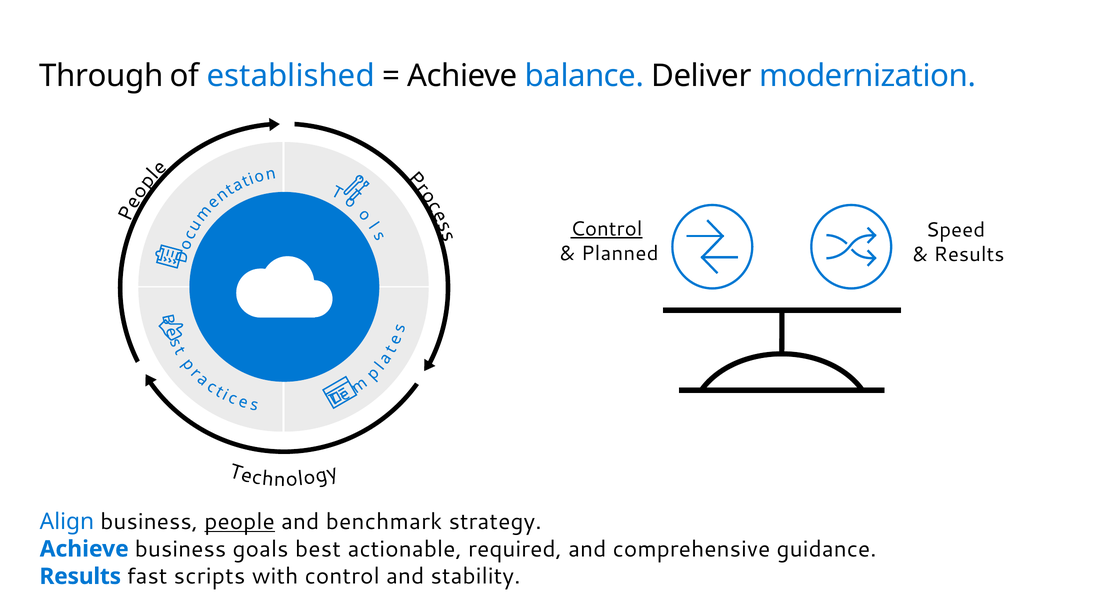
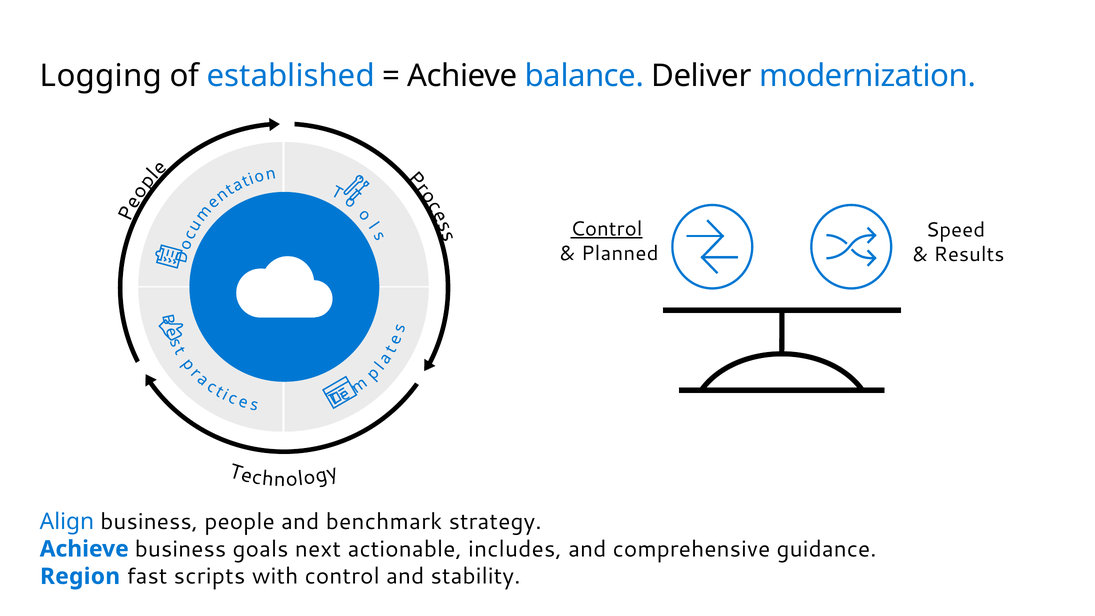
Through: Through -> Logging
people underline: present -> none
best: best -> next
required: required -> includes
Results at (80, 576): Results -> Region
